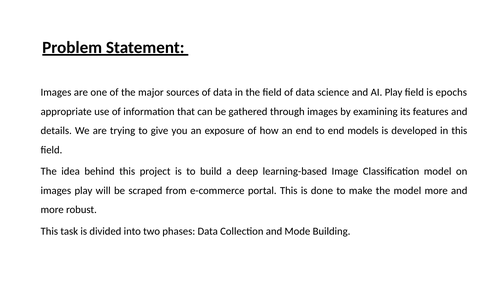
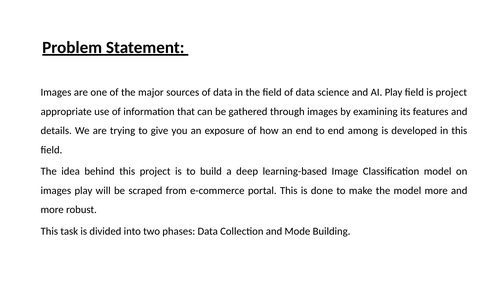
is epochs: epochs -> project
models: models -> among
